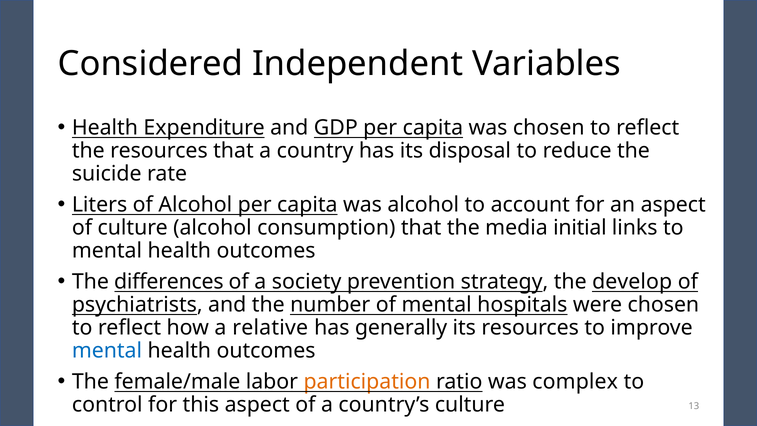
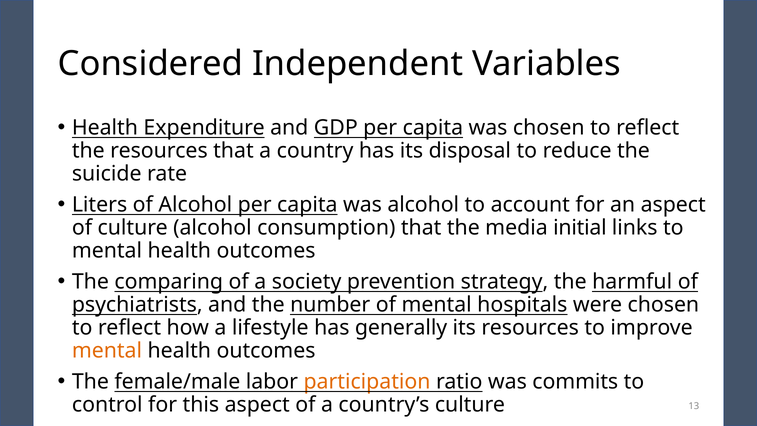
differences: differences -> comparing
develop: develop -> harmful
relative: relative -> lifestyle
mental at (107, 351) colour: blue -> orange
complex: complex -> commits
